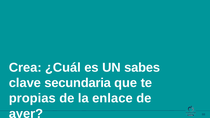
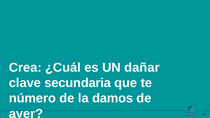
sabes: sabes -> dañar
propias: propias -> número
enlace: enlace -> damos
